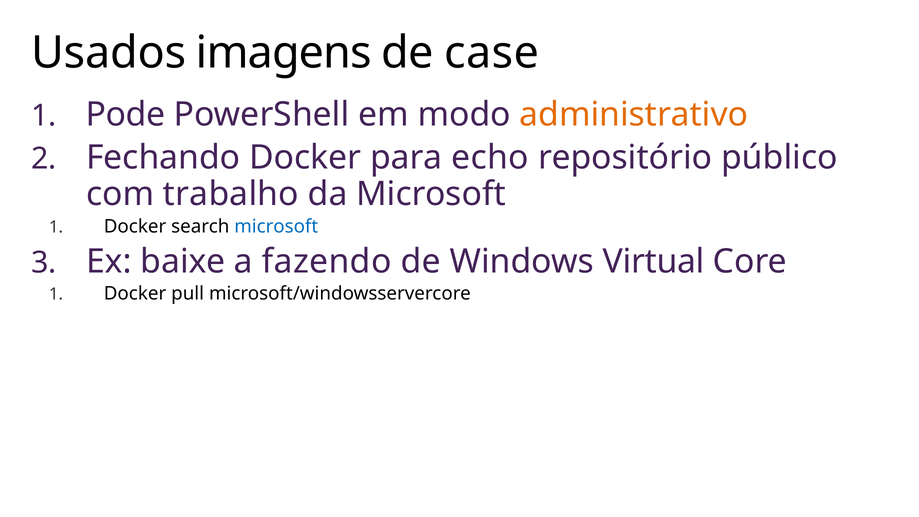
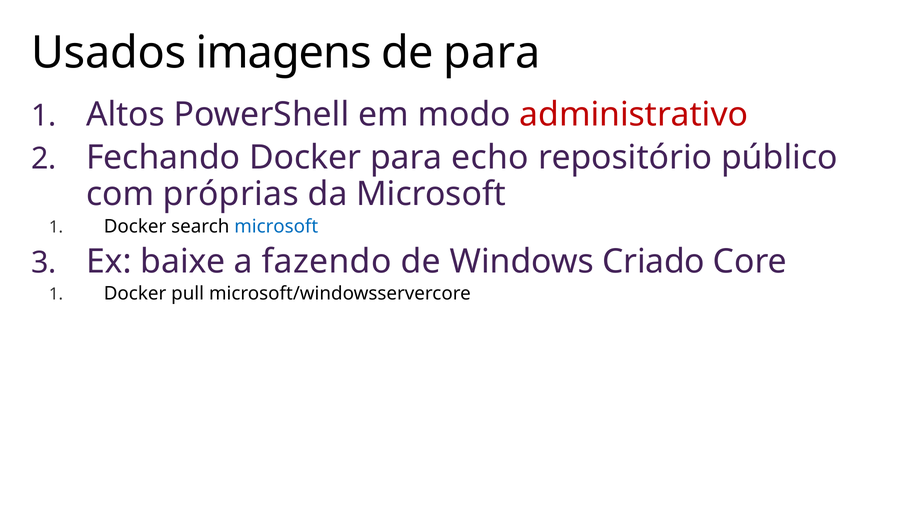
de case: case -> para
Pode: Pode -> Altos
administrativo colour: orange -> red
trabalho: trabalho -> próprias
Virtual: Virtual -> Criado
